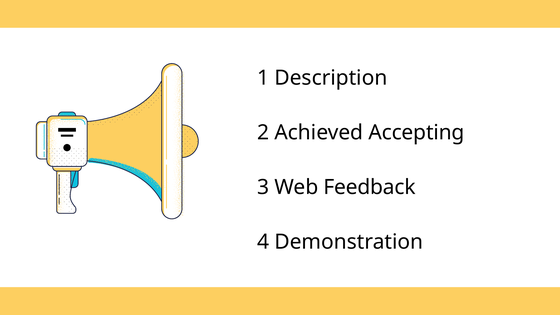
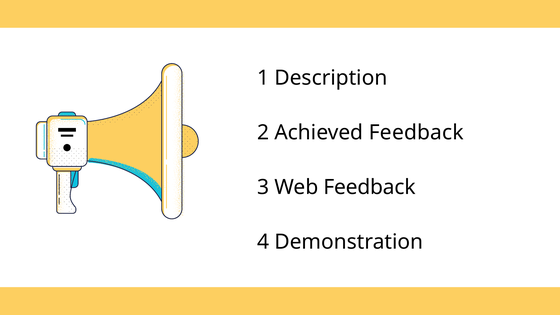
Achieved Accepting: Accepting -> Feedback
